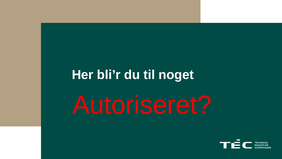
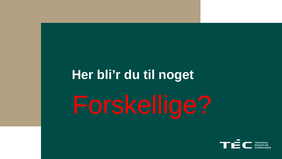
Autoriseret: Autoriseret -> Forskellige
